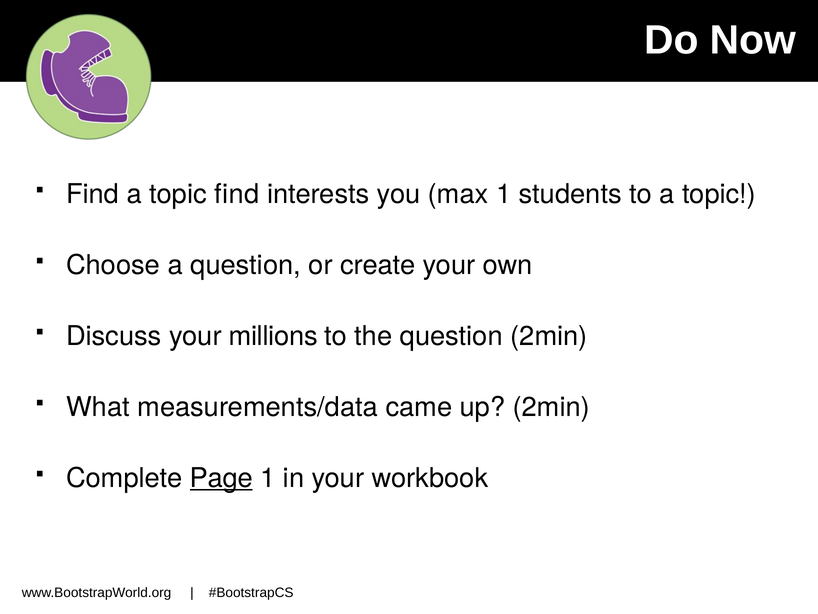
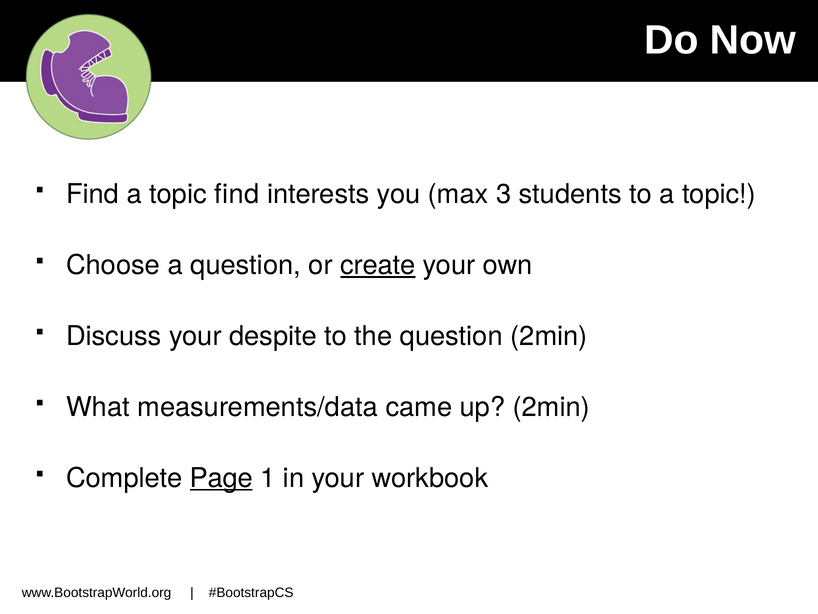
max 1: 1 -> 3
create underline: none -> present
millions: millions -> despite
